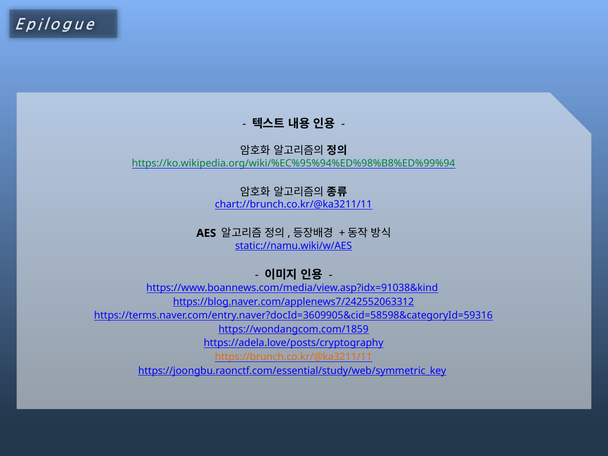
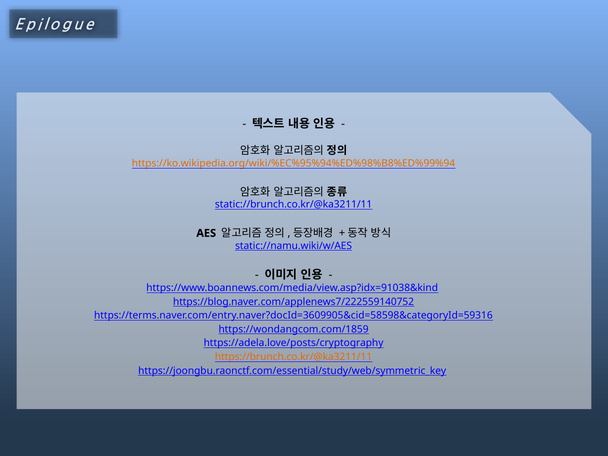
https://ko.wikipedia.org/wiki/%EC%95%94%ED%98%B8%ED%99%94 colour: green -> orange
chart://brunch.co.kr/@ka3211/11: chart://brunch.co.kr/@ka3211/11 -> static://brunch.co.kr/@ka3211/11
https://blog.naver.com/applenews7/242552063312: https://blog.naver.com/applenews7/242552063312 -> https://blog.naver.com/applenews7/222559140752
